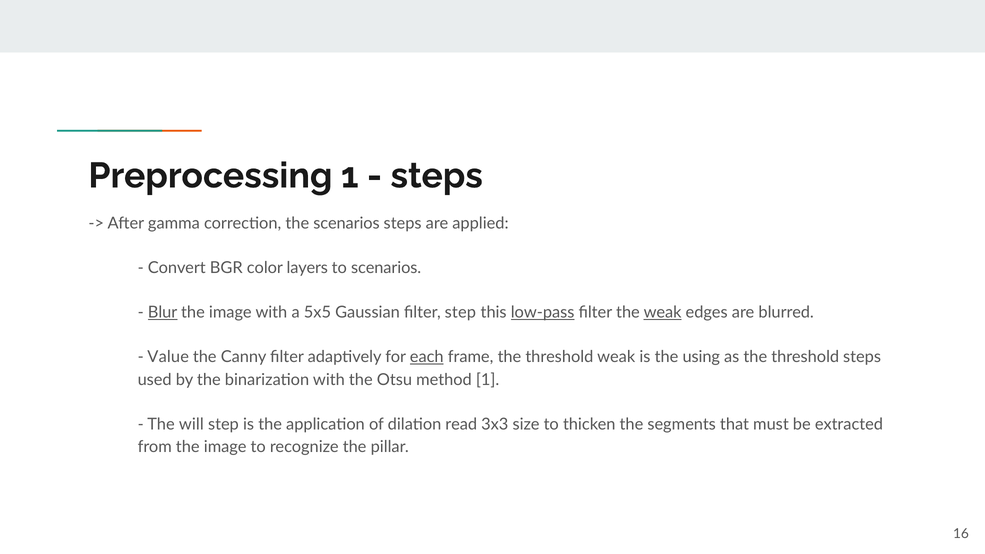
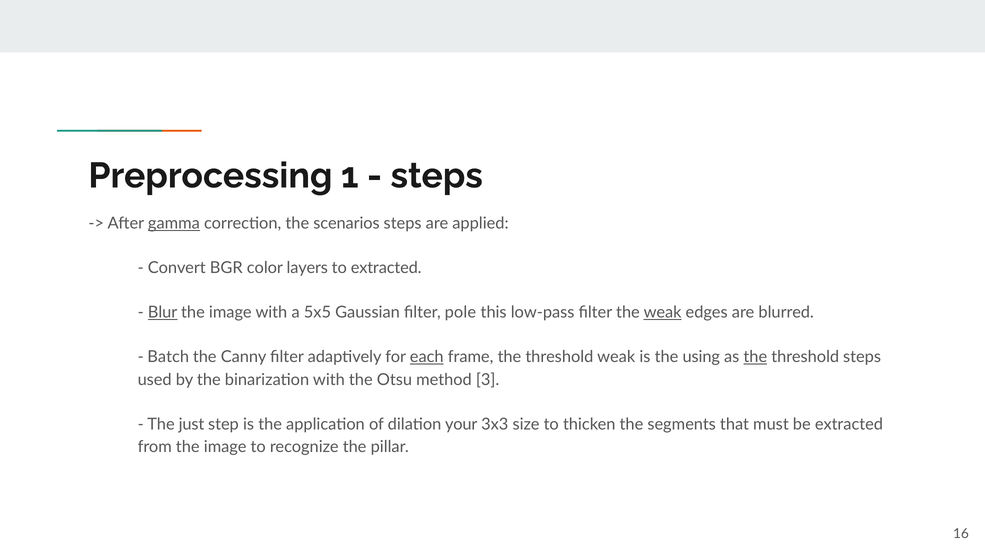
gamma underline: none -> present
to scenarios: scenarios -> extracted
filter step: step -> pole
low-pass underline: present -> none
Value: Value -> Batch
the at (755, 357) underline: none -> present
method 1: 1 -> 3
will: will -> just
read: read -> your
